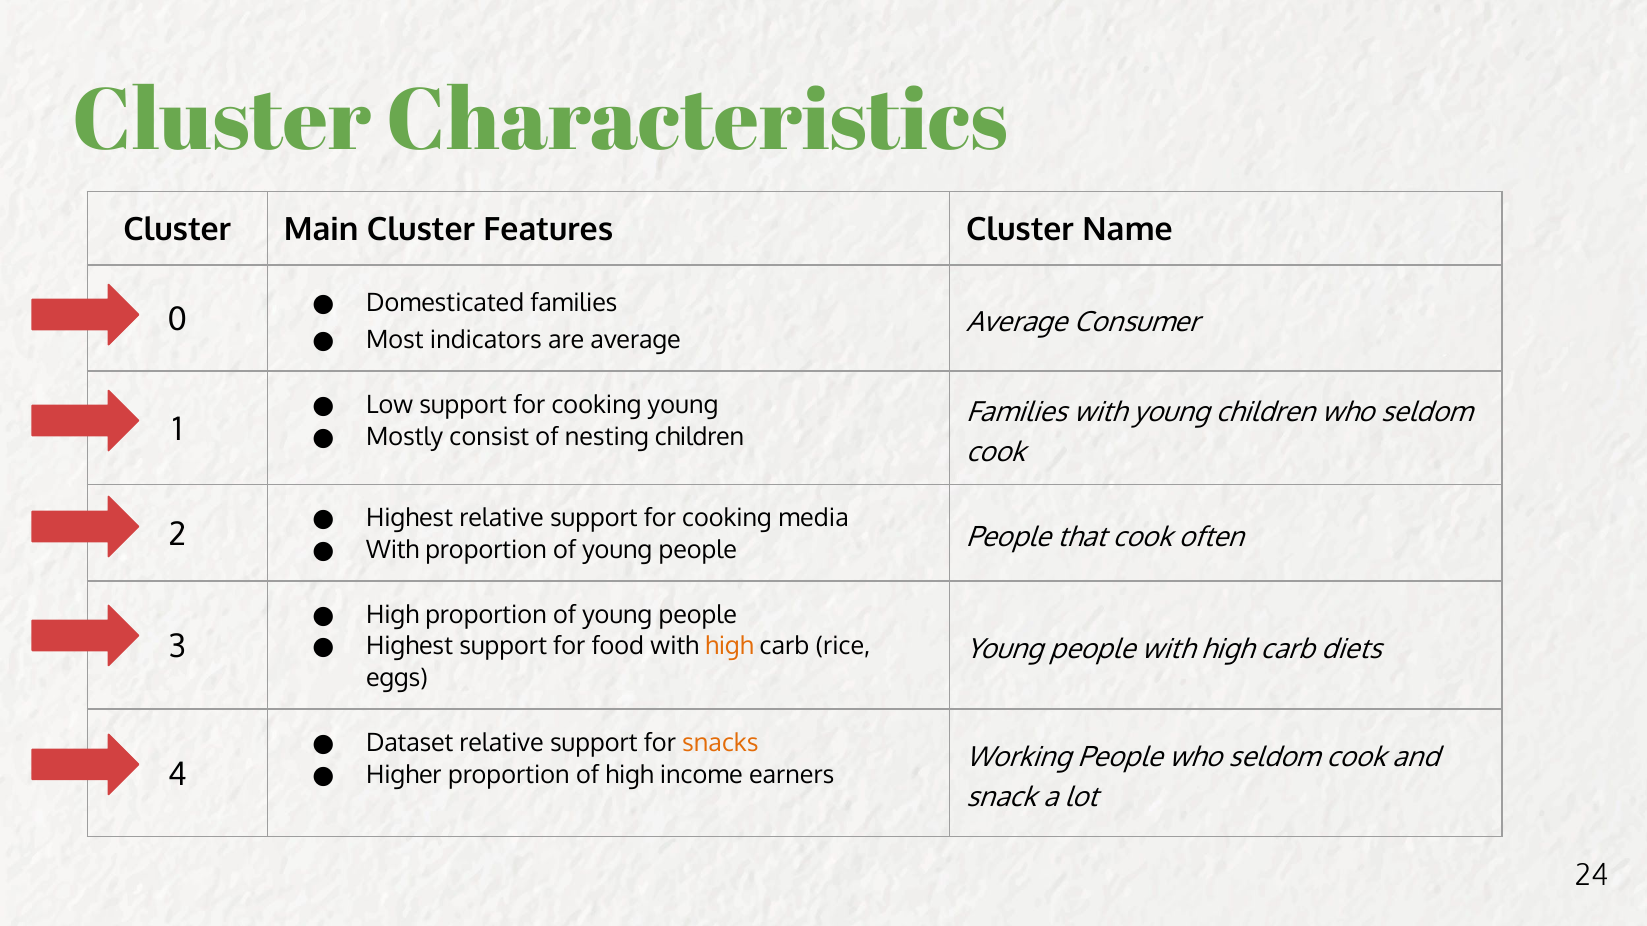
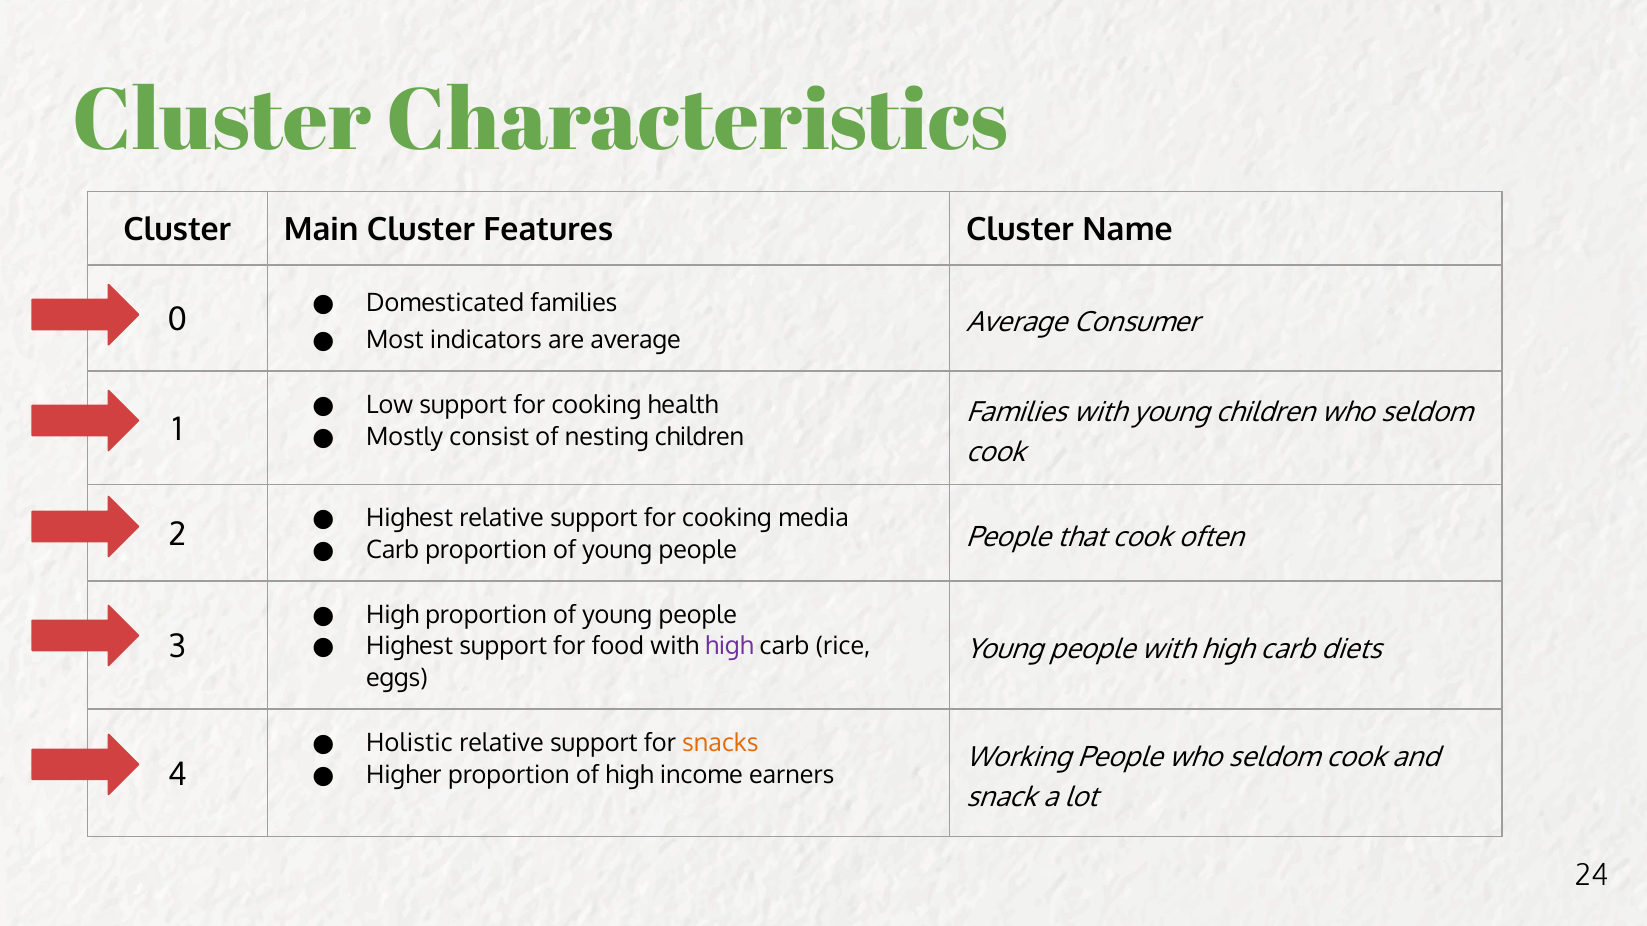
cooking young: young -> health
With at (393, 550): With -> Carb
high at (729, 647) colour: orange -> purple
Dataset: Dataset -> Holistic
